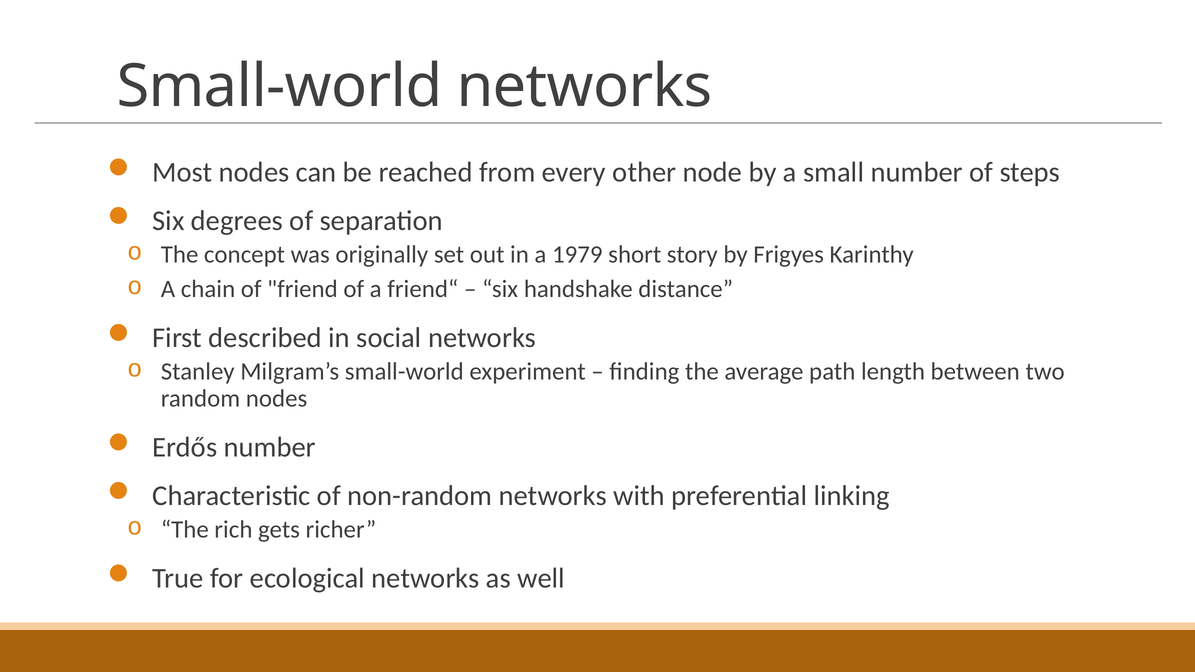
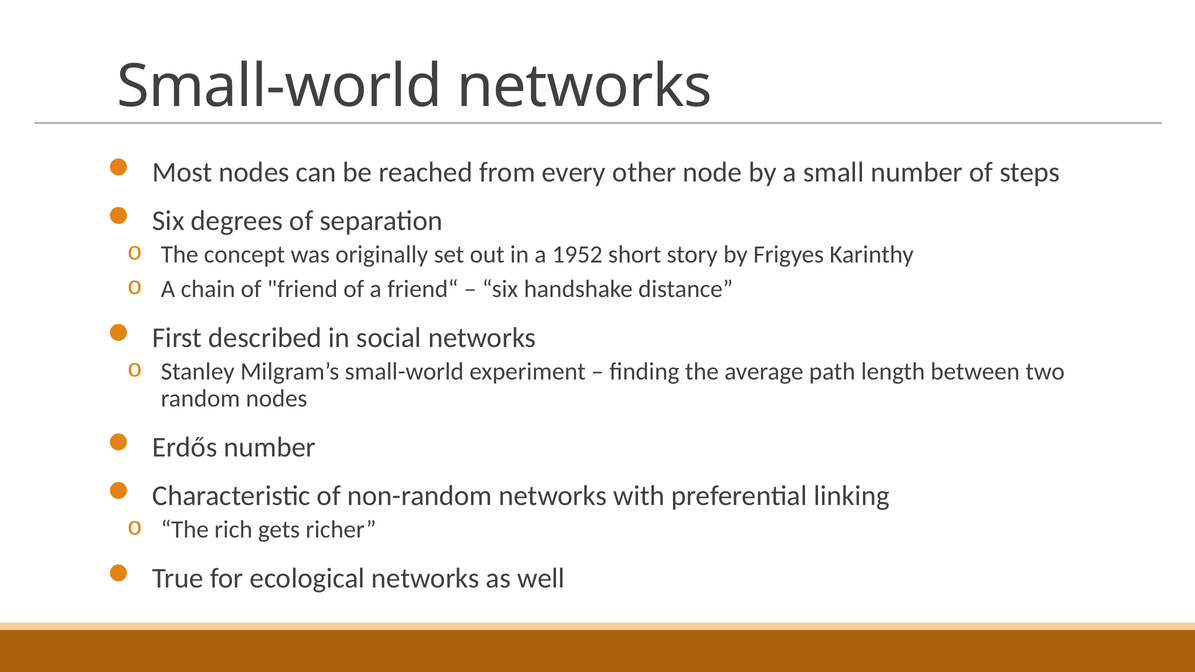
1979: 1979 -> 1952
